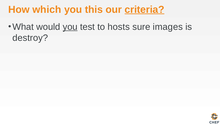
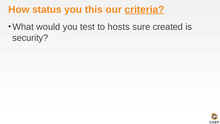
which: which -> status
you at (70, 27) underline: present -> none
images: images -> created
destroy: destroy -> security
